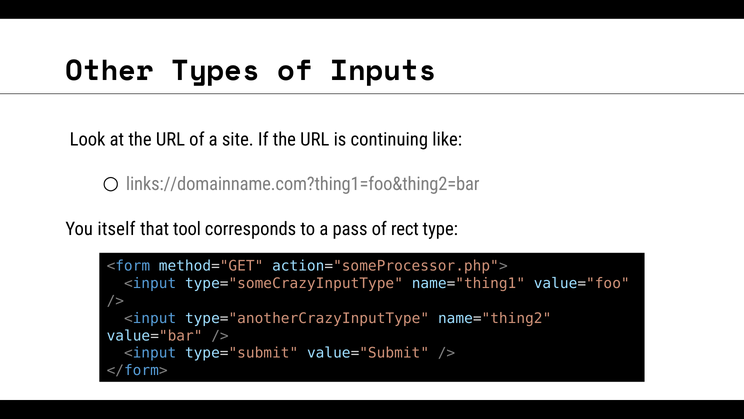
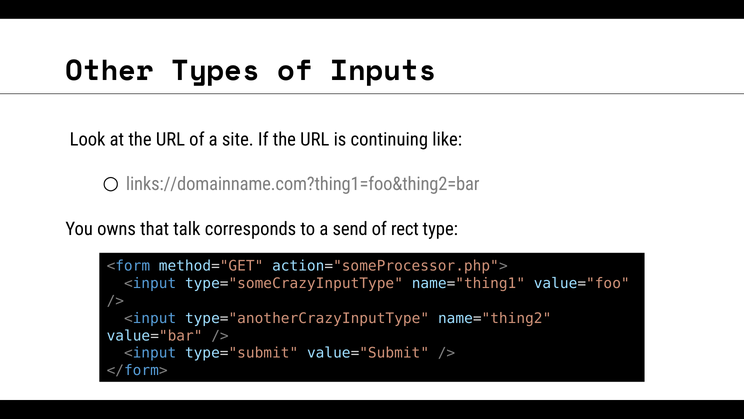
itself: itself -> owns
tool: tool -> talk
pass: pass -> send
